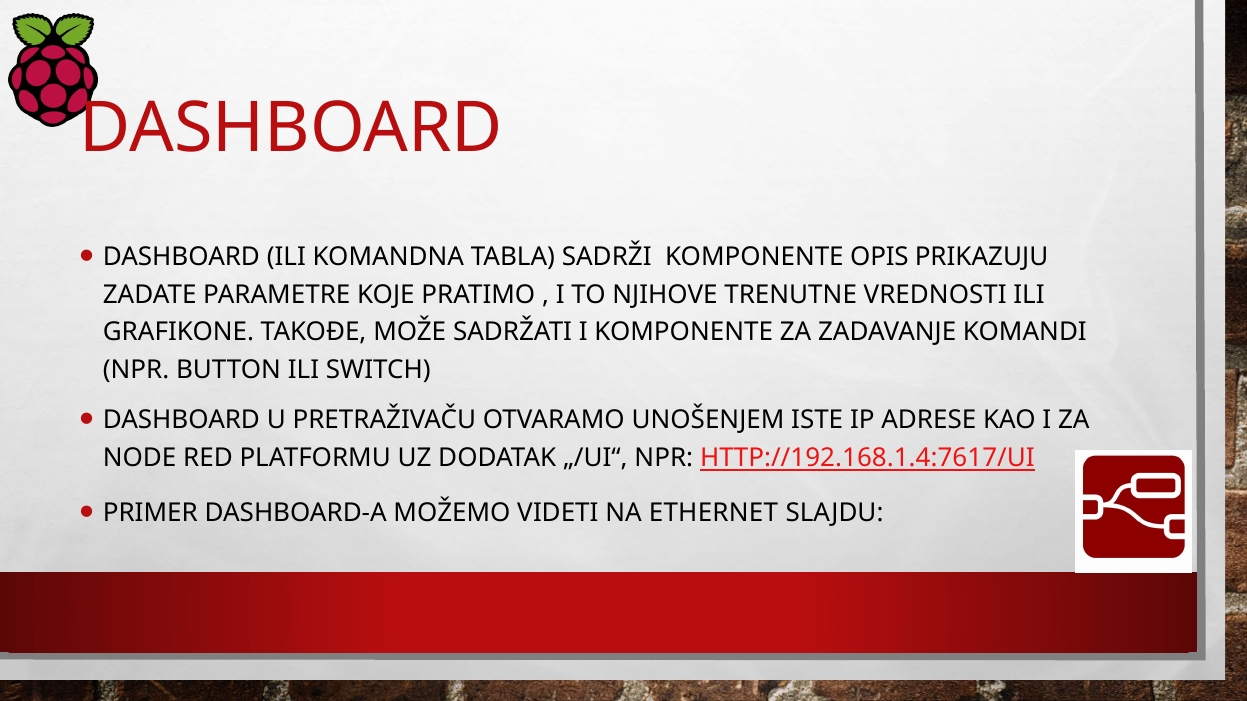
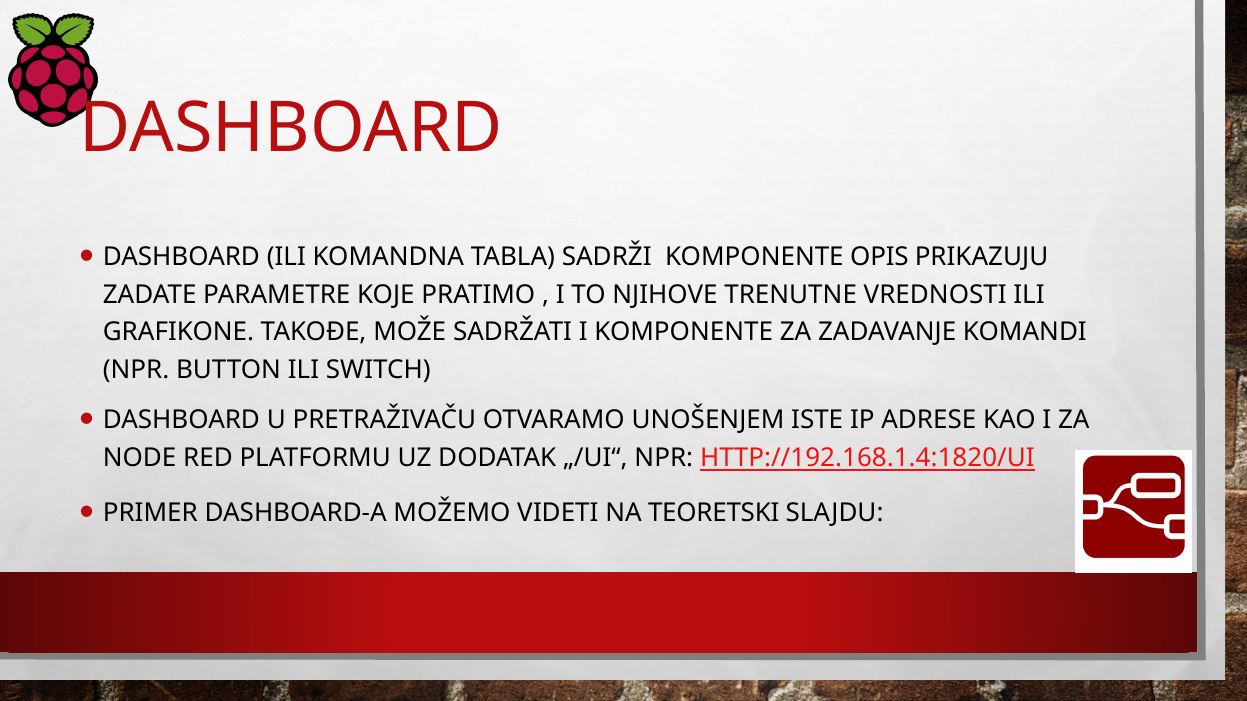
HTTP://192.168.1.4:7617/UI: HTTP://192.168.1.4:7617/UI -> HTTP://192.168.1.4:1820/UI
ETHERNET: ETHERNET -> TEORETSKI
